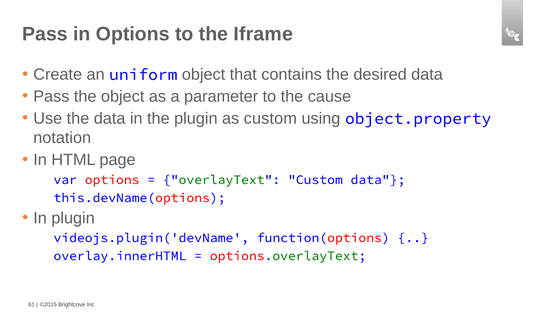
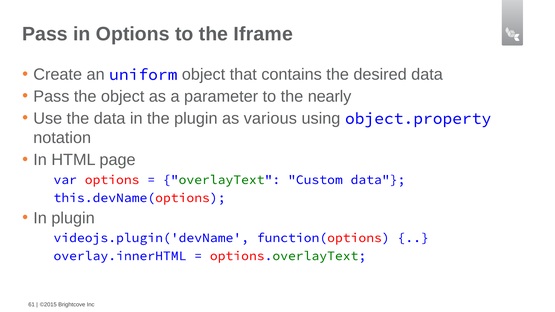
cause: cause -> nearly
as custom: custom -> various
